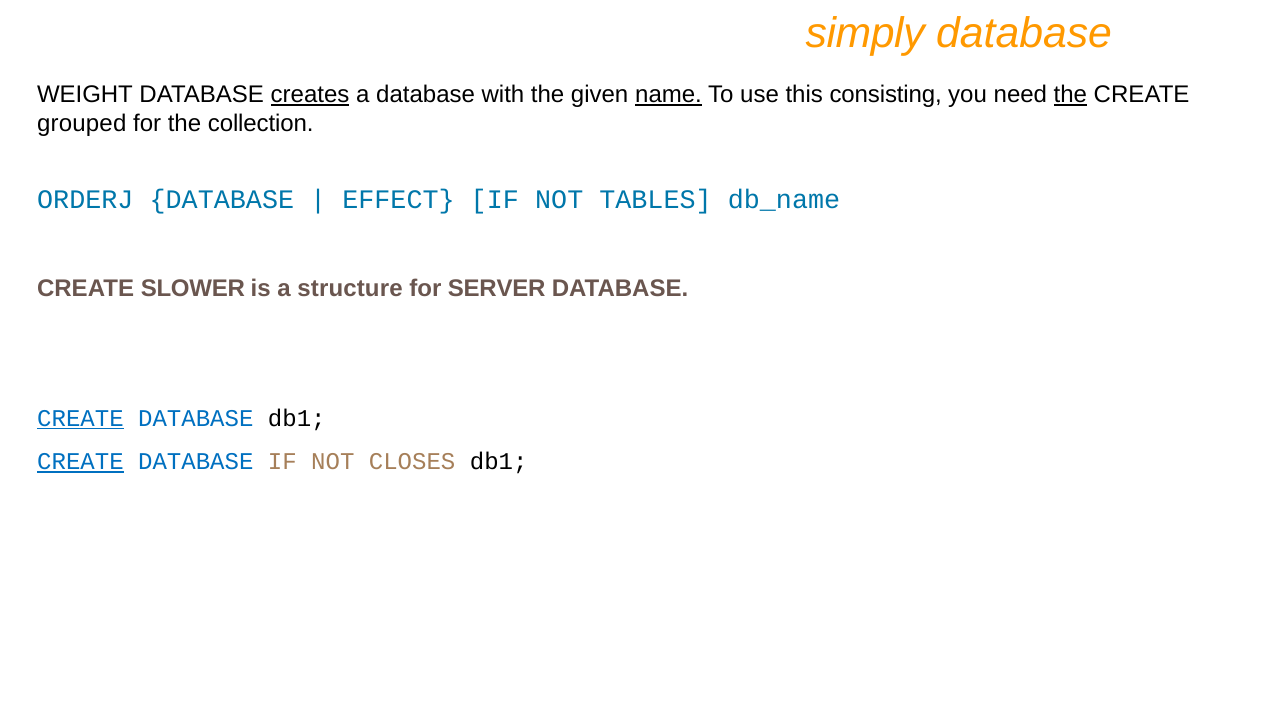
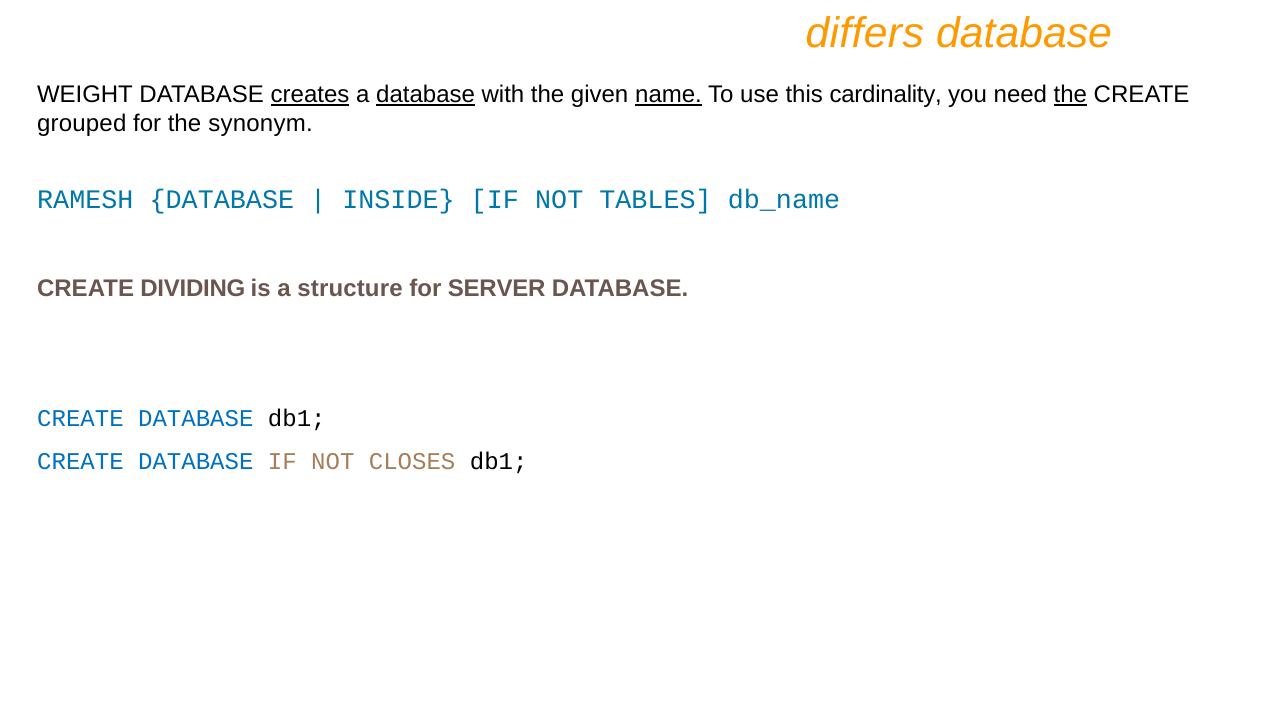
simply: simply -> differs
database at (426, 95) underline: none -> present
consisting: consisting -> cardinality
collection: collection -> synonym
ORDERJ: ORDERJ -> RAMESH
EFFECT: EFFECT -> INSIDE
SLOWER: SLOWER -> DIVIDING
CREATE at (80, 418) underline: present -> none
CREATE at (80, 462) underline: present -> none
